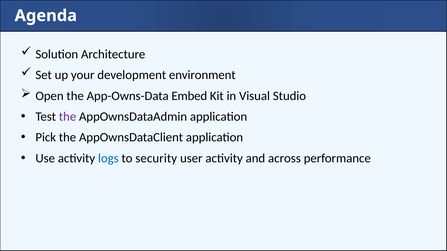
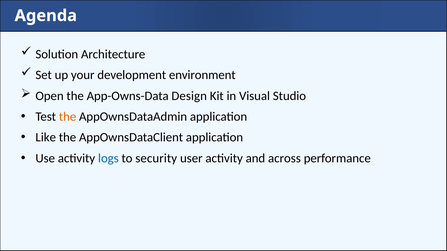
Embed: Embed -> Design
the at (68, 117) colour: purple -> orange
Pick: Pick -> Like
